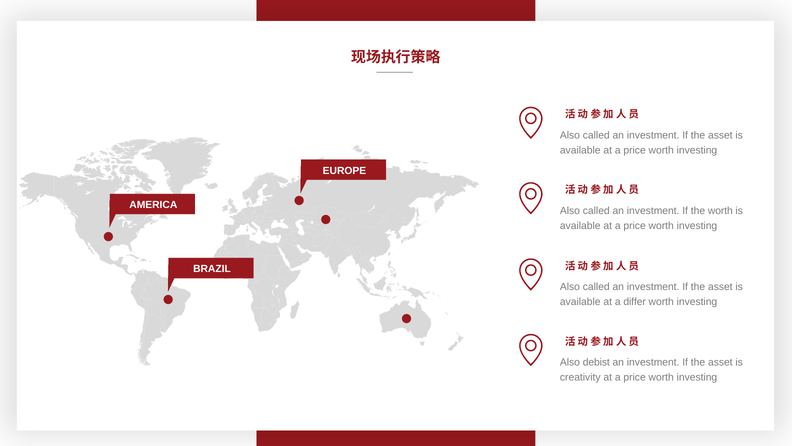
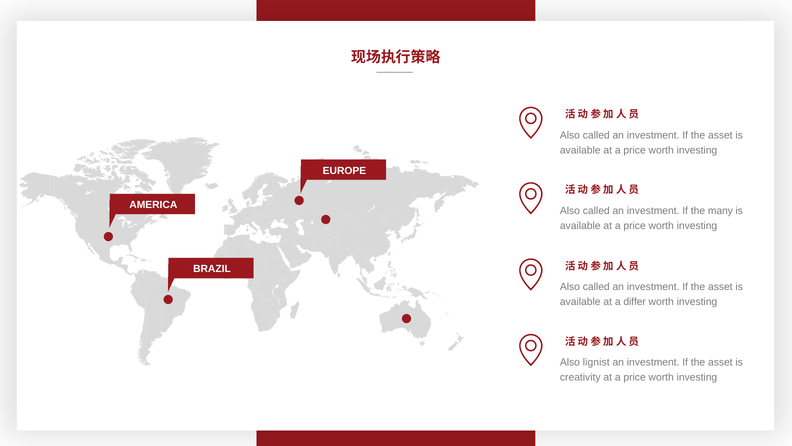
the worth: worth -> many
debist: debist -> lignist
